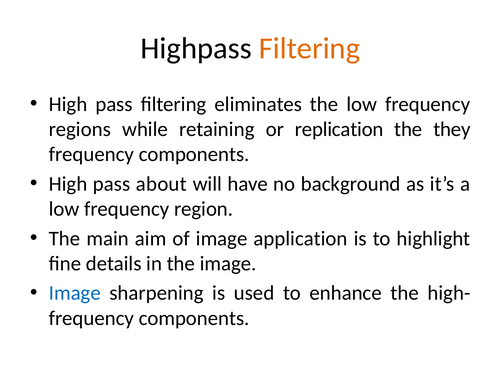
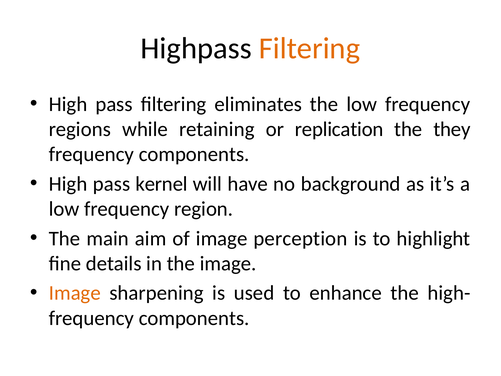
about: about -> kernel
application: application -> perception
Image at (75, 293) colour: blue -> orange
